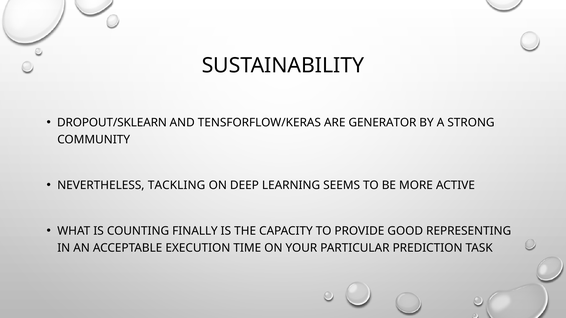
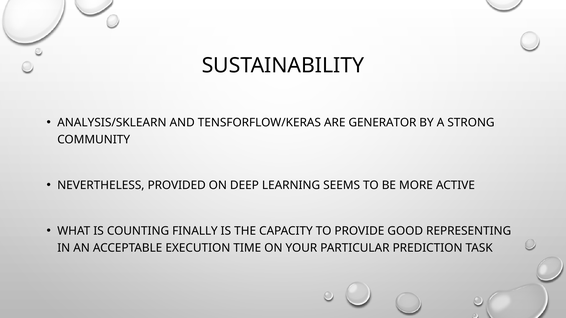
DROPOUT/SKLEARN: DROPOUT/SKLEARN -> ANALYSIS/SKLEARN
TACKLING: TACKLING -> PROVIDED
